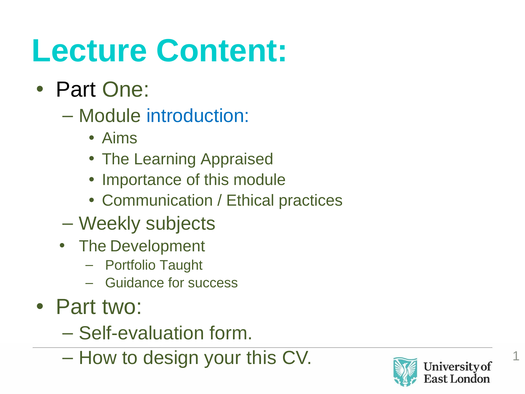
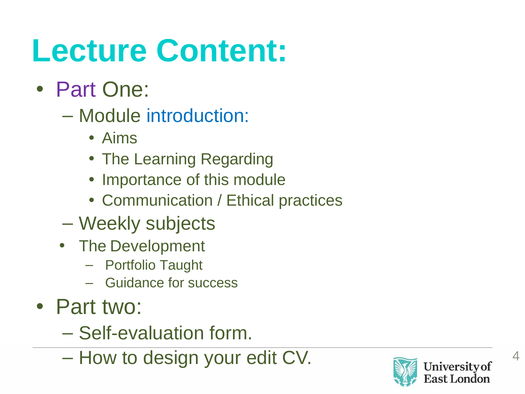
Part at (76, 90) colour: black -> purple
Appraised: Appraised -> Regarding
your this: this -> edit
1: 1 -> 4
